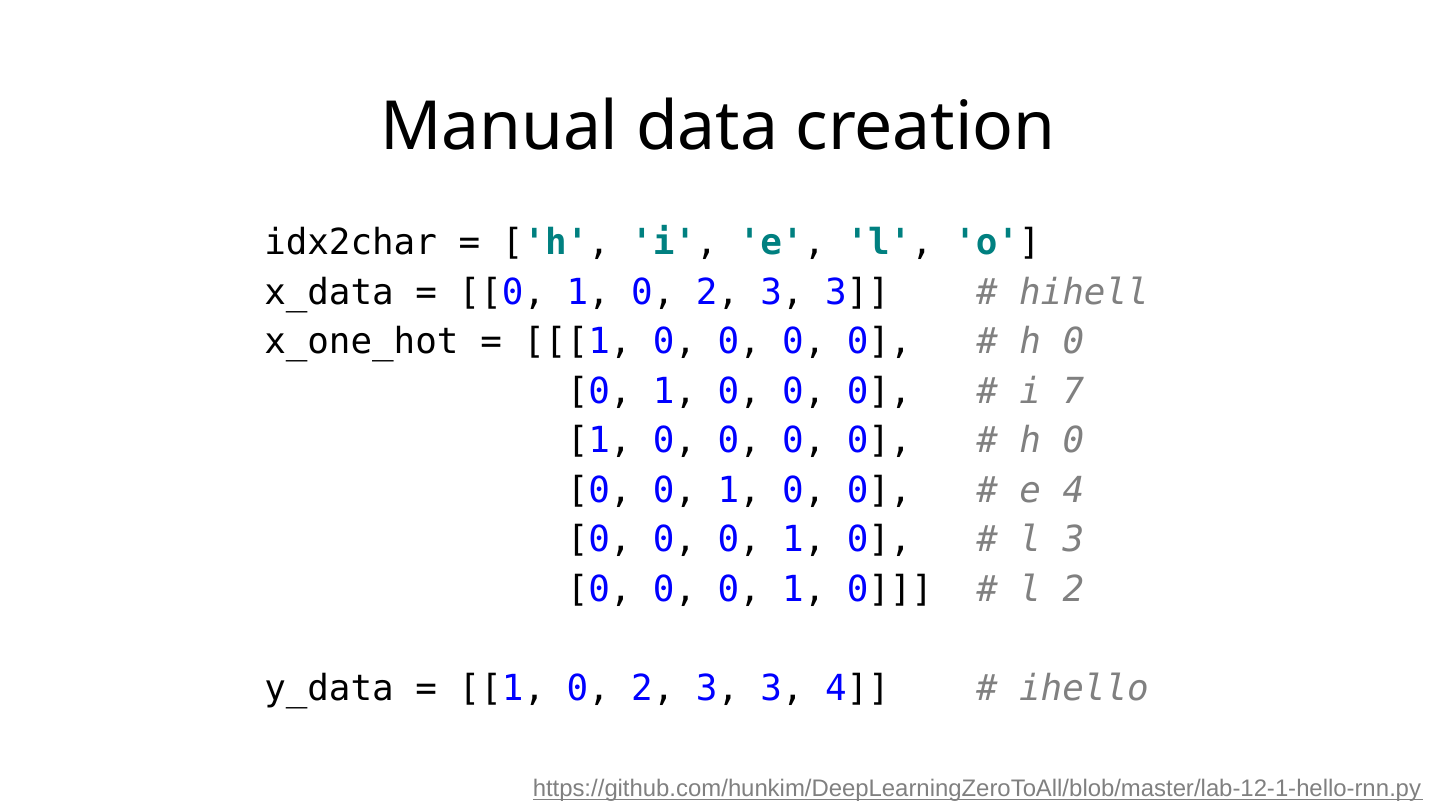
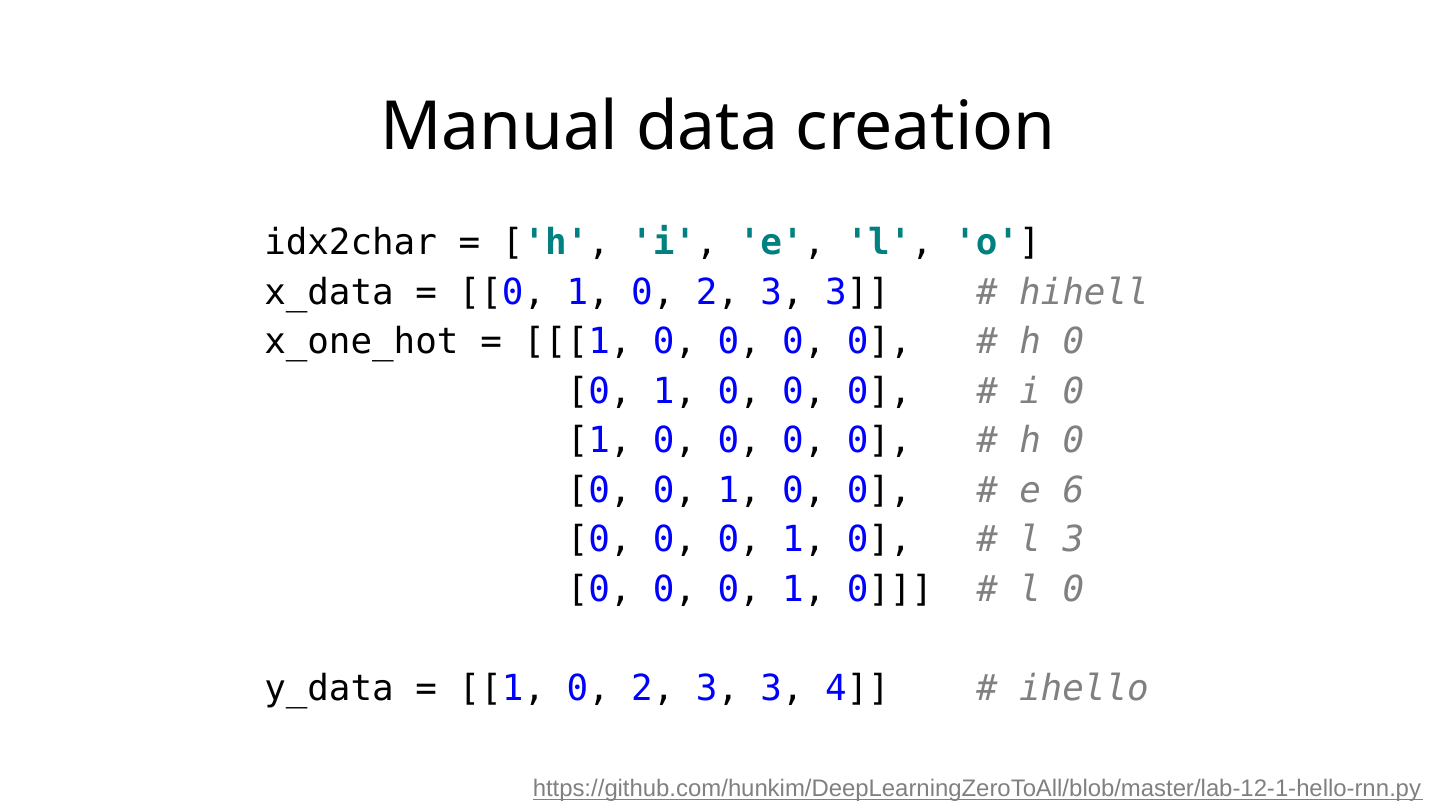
i 7: 7 -> 0
e 4: 4 -> 6
l 2: 2 -> 0
